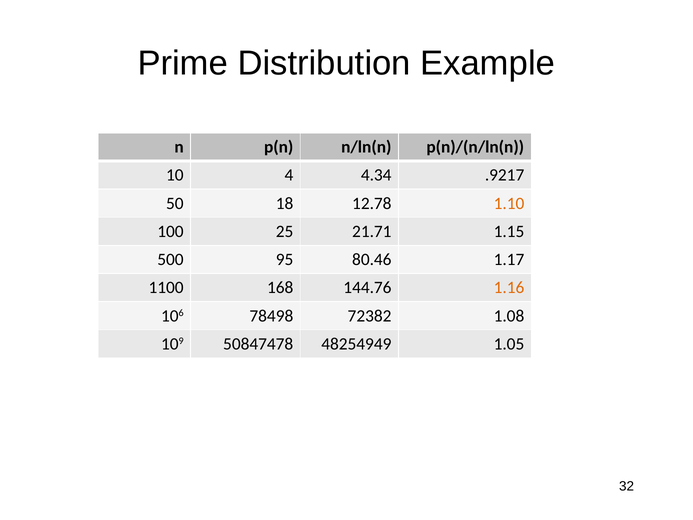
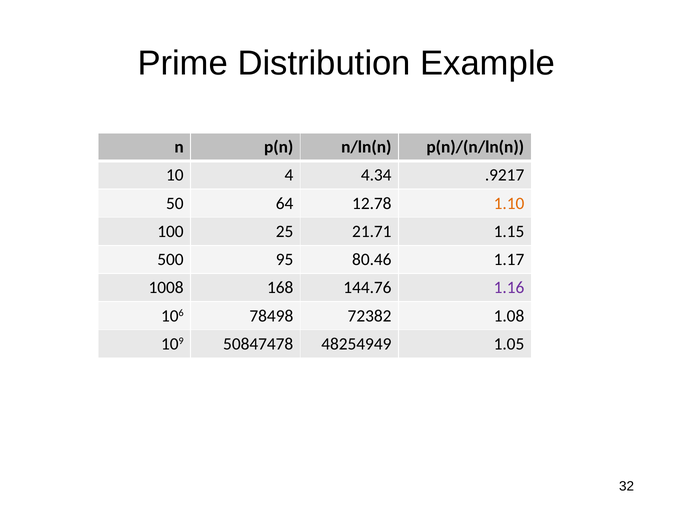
18: 18 -> 64
1100: 1100 -> 1008
1.16 colour: orange -> purple
